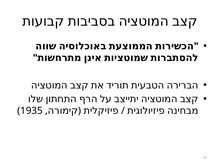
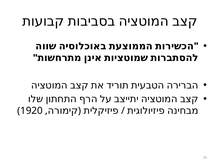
1935: 1935 -> 1920
